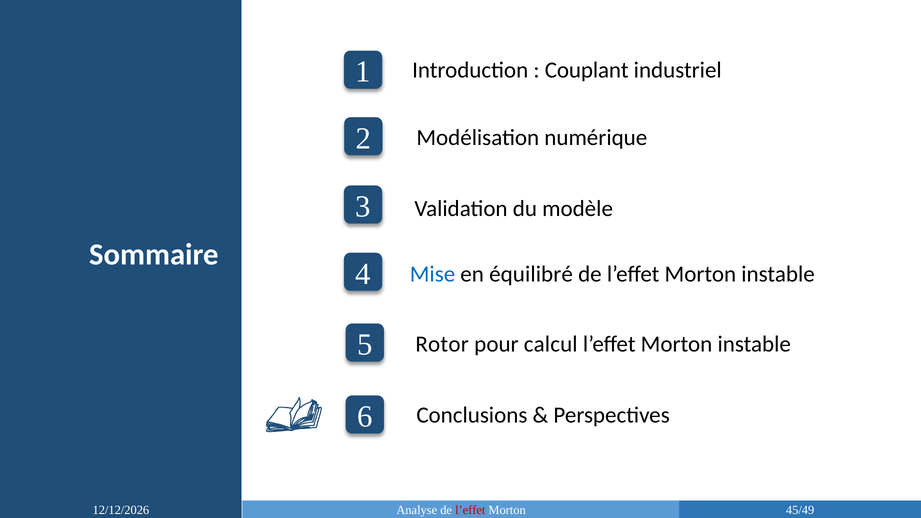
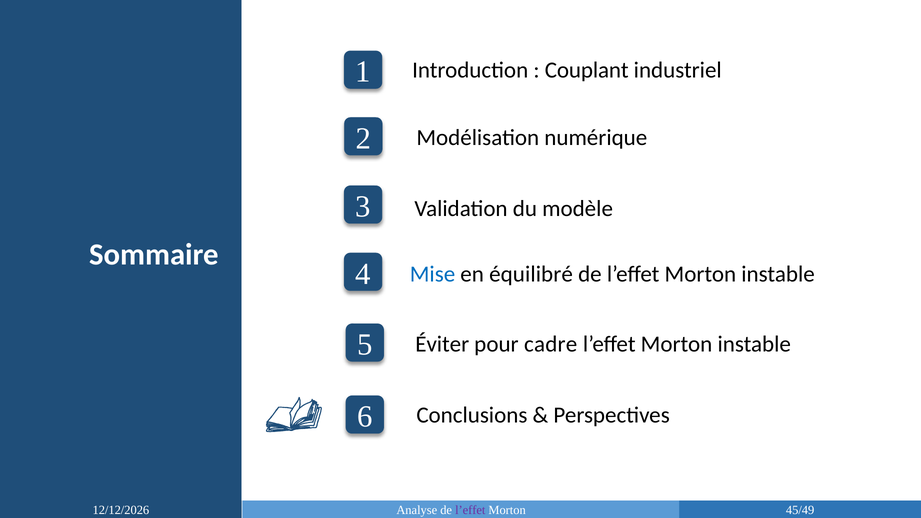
Rotor: Rotor -> Éviter
calcul: calcul -> cadre
l’effet at (470, 510) colour: red -> purple
